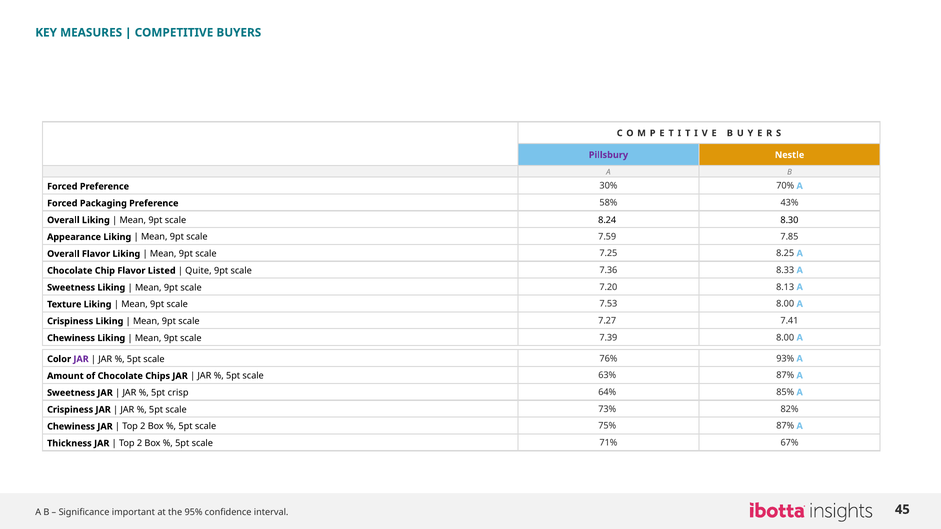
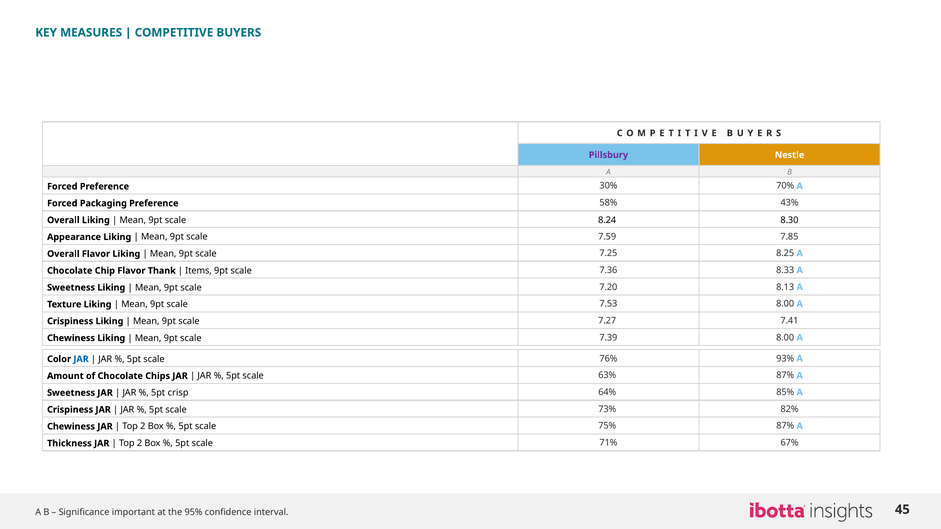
Listed: Listed -> Thank
Quite: Quite -> Items
JAR at (81, 359) colour: purple -> blue
